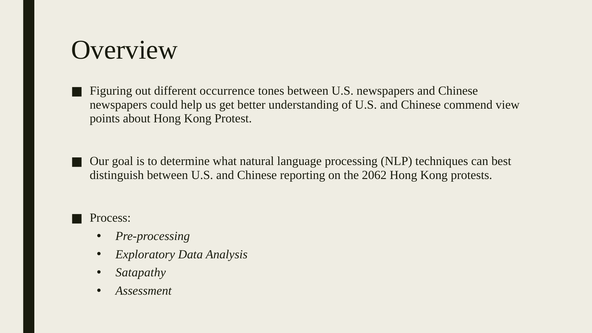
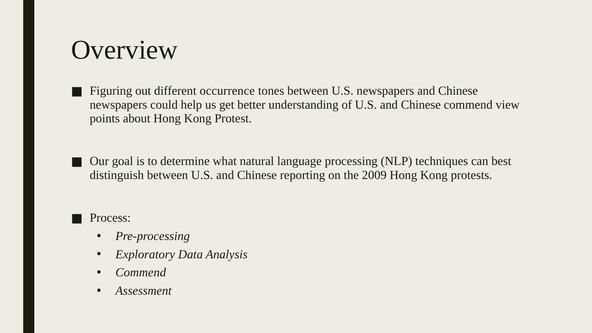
2062: 2062 -> 2009
Satapathy at (141, 272): Satapathy -> Commend
